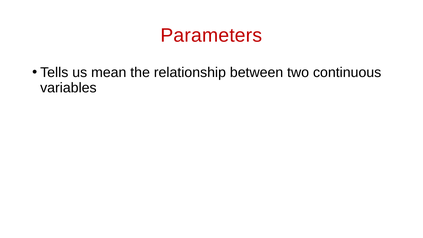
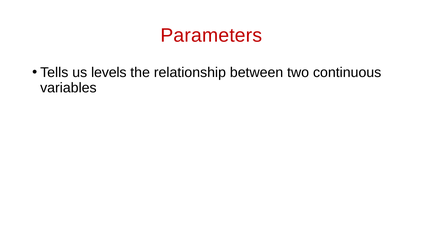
mean: mean -> levels
